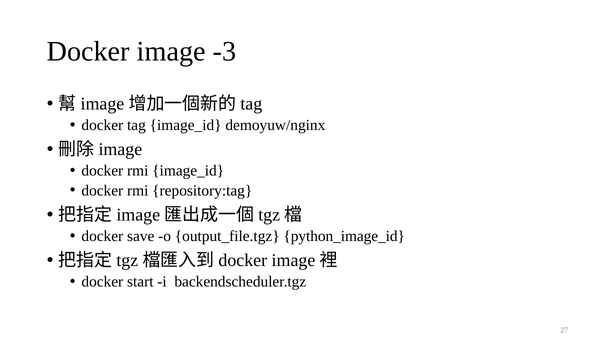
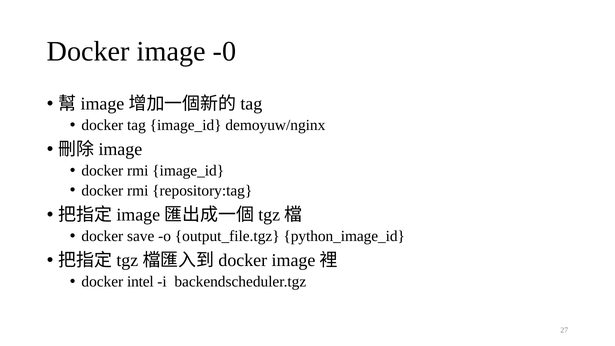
-3: -3 -> -0
start: start -> intel
